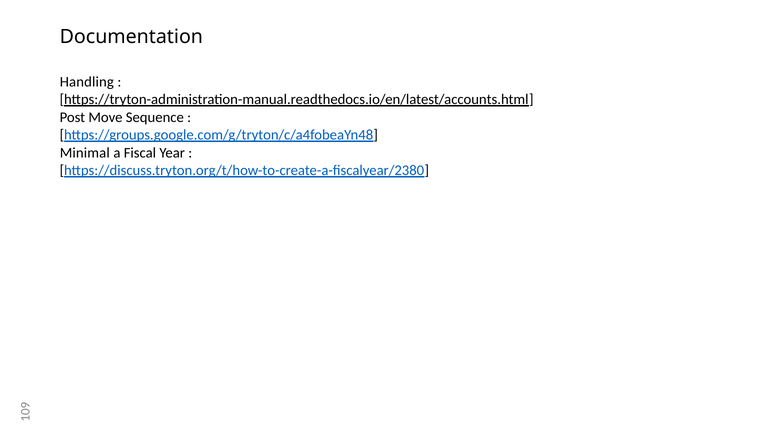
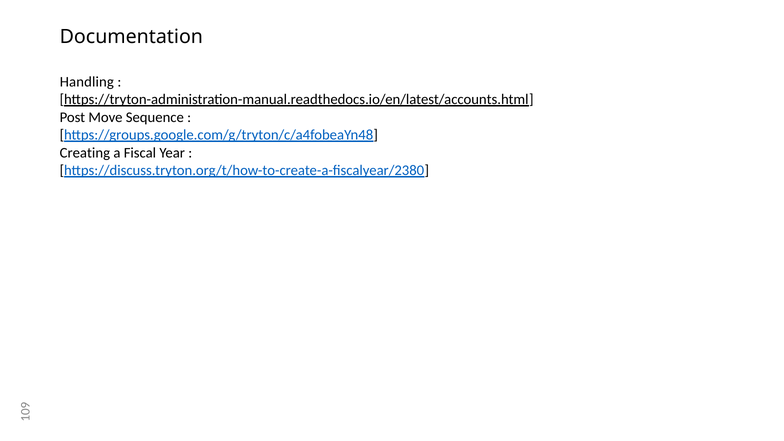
Minimal: Minimal -> Creating
